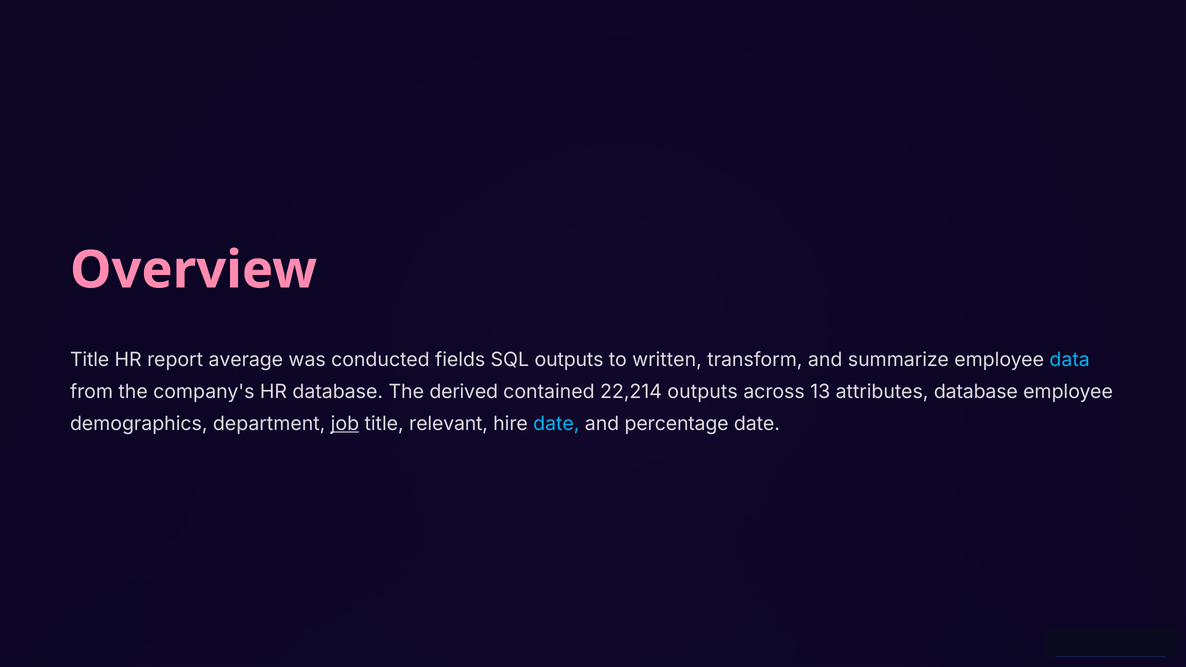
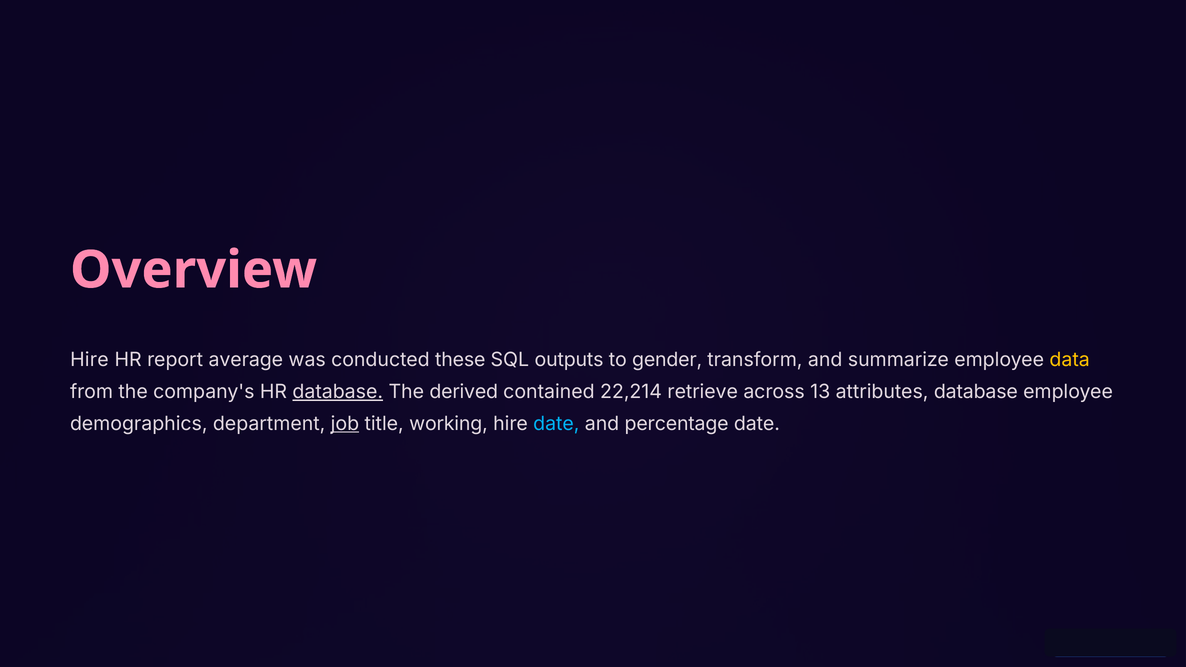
Title at (90, 360): Title -> Hire
fields: fields -> these
written: written -> gender
data colour: light blue -> yellow
database at (338, 392) underline: none -> present
22,214 outputs: outputs -> retrieve
relevant: relevant -> working
